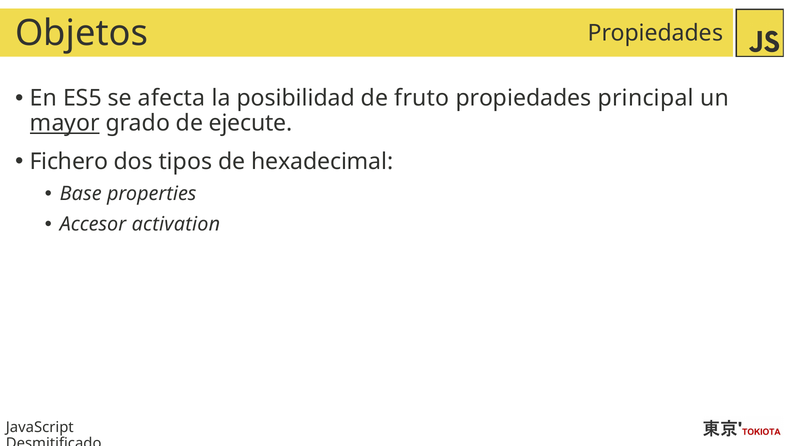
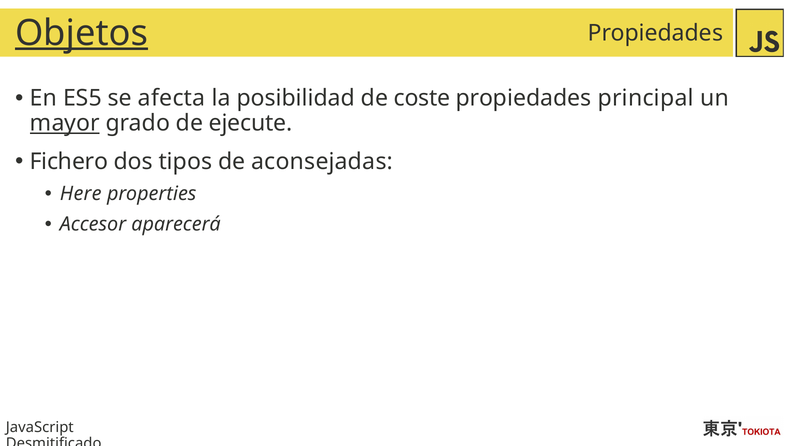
Objetos underline: none -> present
fruto: fruto -> coste
hexadecimal: hexadecimal -> aconsejadas
Base: Base -> Here
activation: activation -> aparecerá
